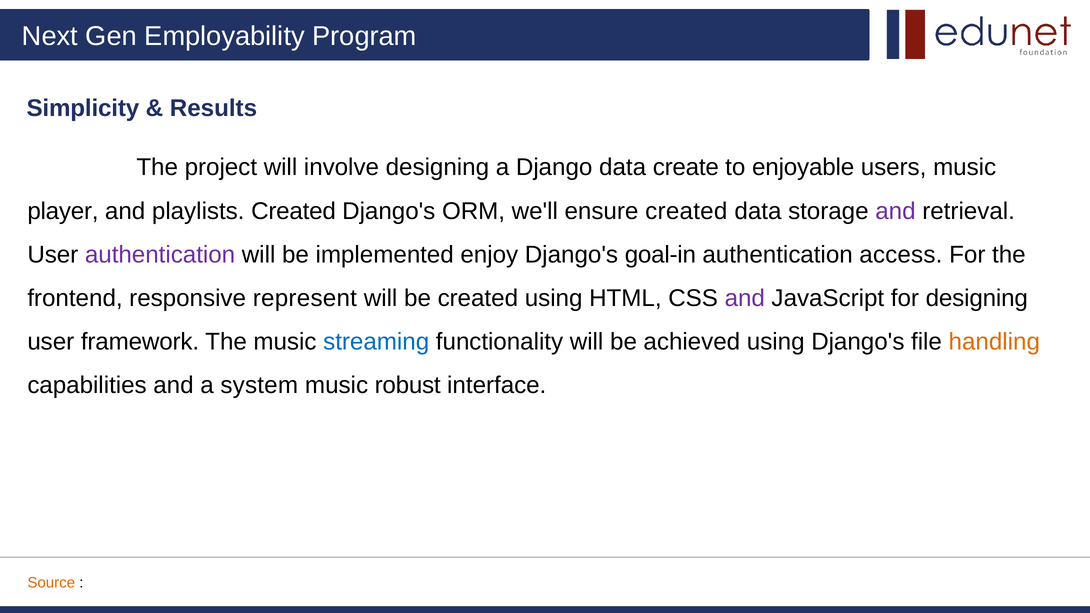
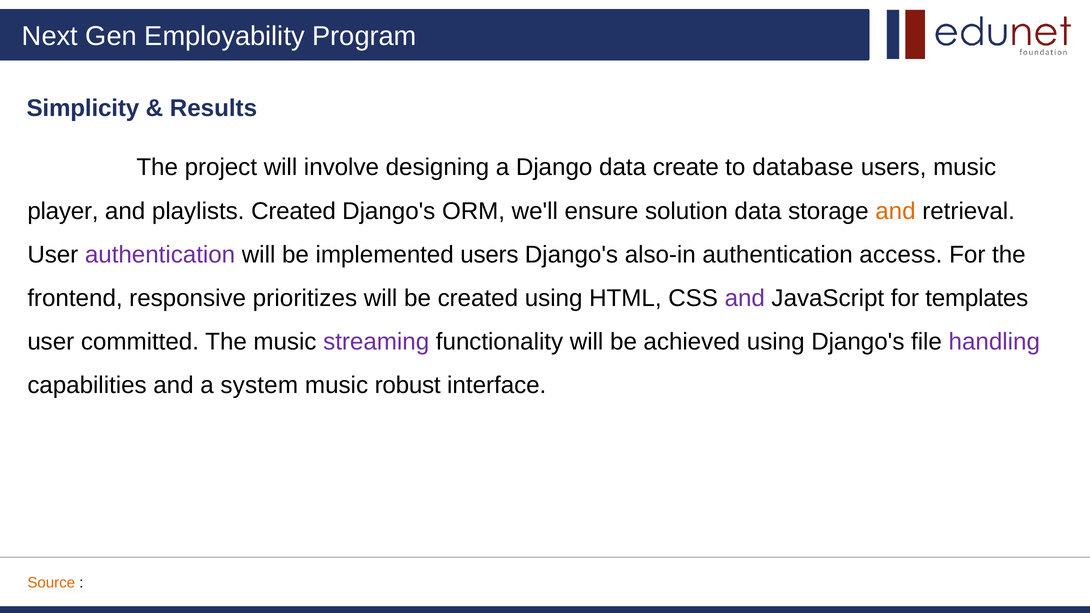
enjoyable: enjoyable -> database
ensure created: created -> solution
and at (895, 211) colour: purple -> orange
implemented enjoy: enjoy -> users
goal-in: goal-in -> also-in
represent: represent -> prioritizes
for designing: designing -> templates
framework: framework -> committed
streaming colour: blue -> purple
handling colour: orange -> purple
